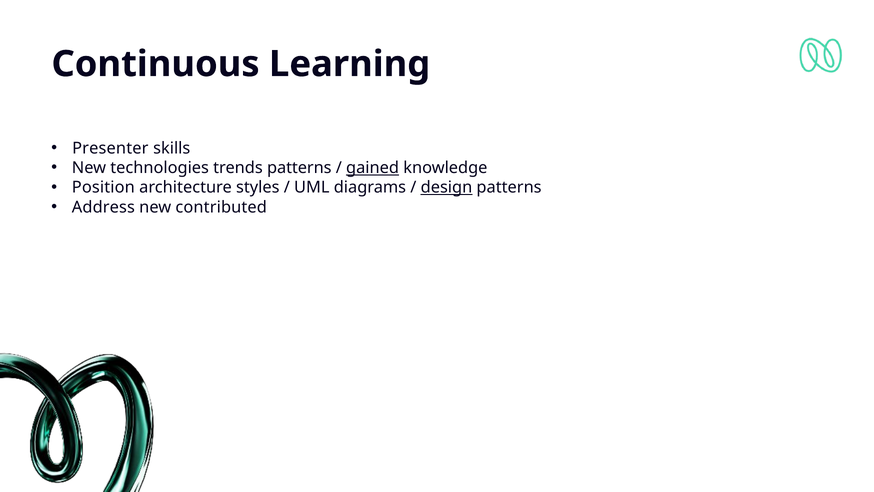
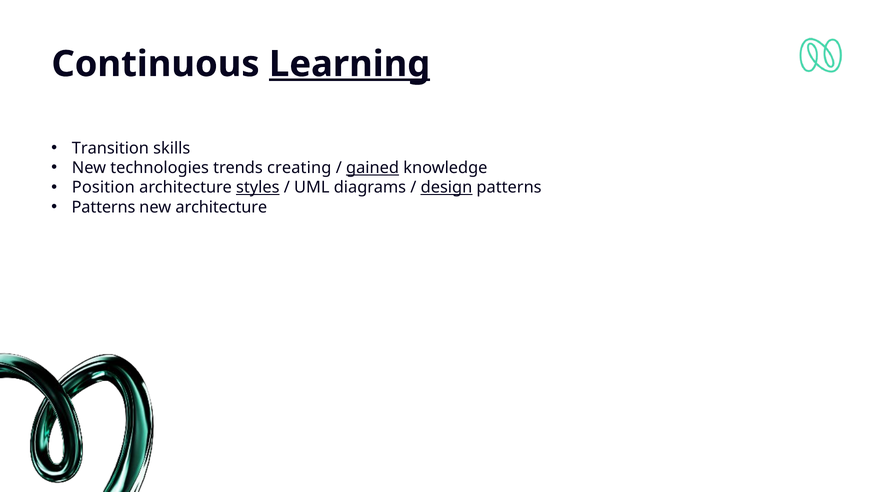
Learning underline: none -> present
Presenter: Presenter -> Transition
trends patterns: patterns -> creating
styles underline: none -> present
Address at (103, 207): Address -> Patterns
new contributed: contributed -> architecture
